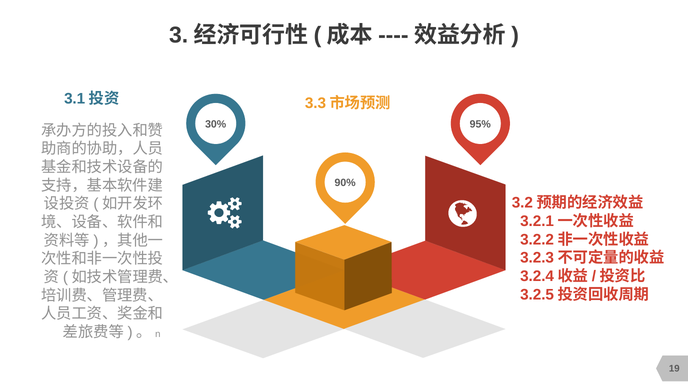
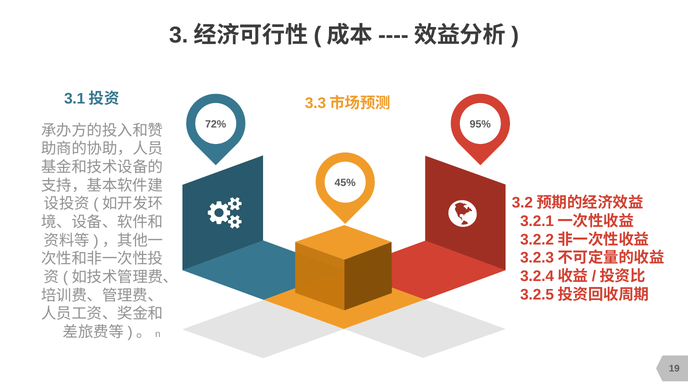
30%: 30% -> 72%
90%: 90% -> 45%
